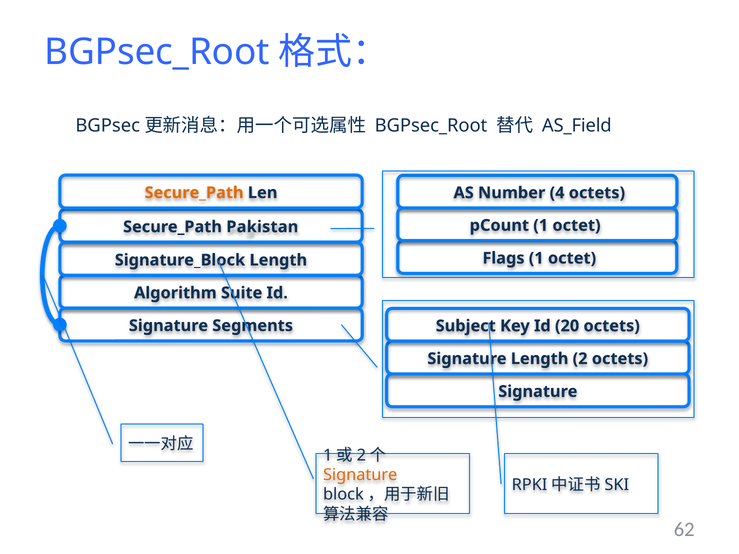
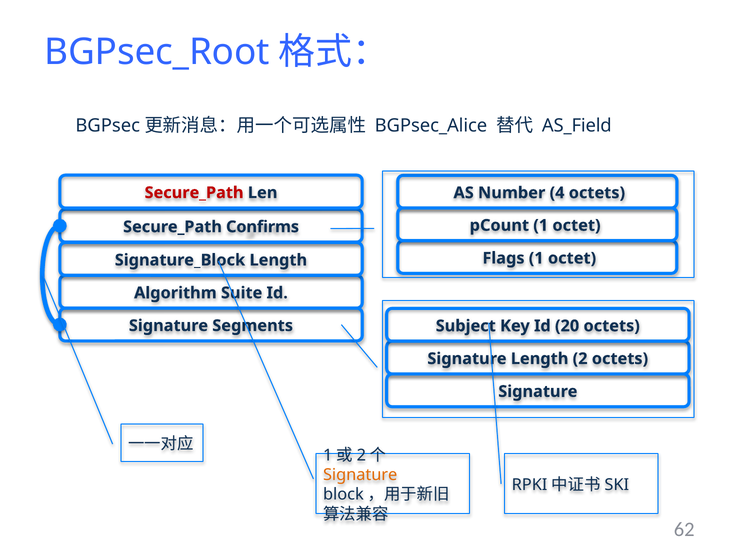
BGPsec_Root at (431, 125): BGPsec_Root -> BGPsec_Alice
Secure_Path at (194, 193) colour: orange -> red
Pakistan: Pakistan -> Confirms
